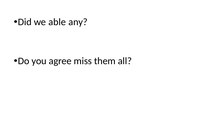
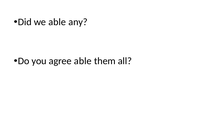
agree miss: miss -> able
